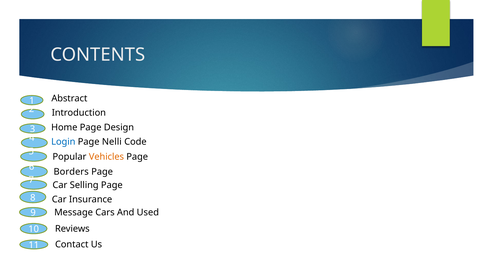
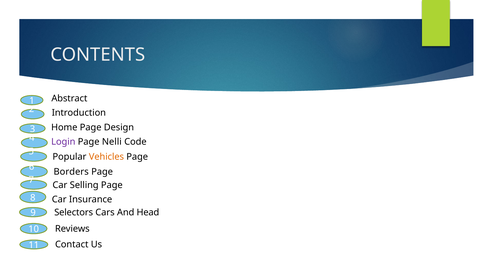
Login colour: blue -> purple
Message: Message -> Selectors
Used: Used -> Head
